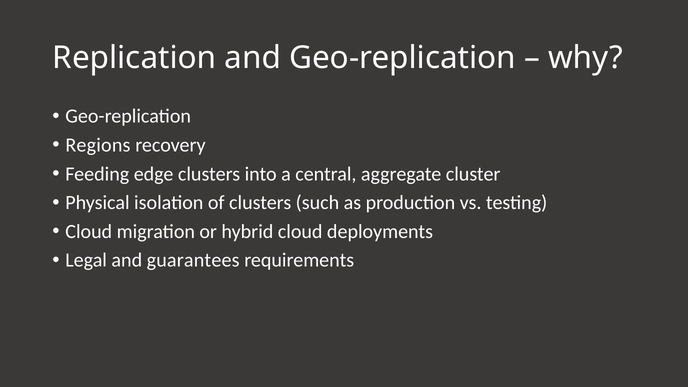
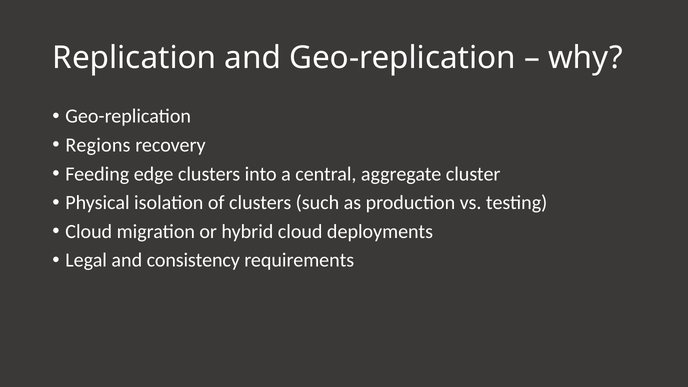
guarantees: guarantees -> consistency
